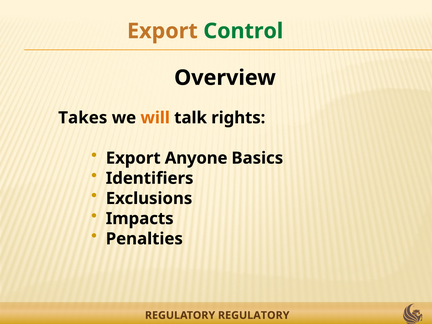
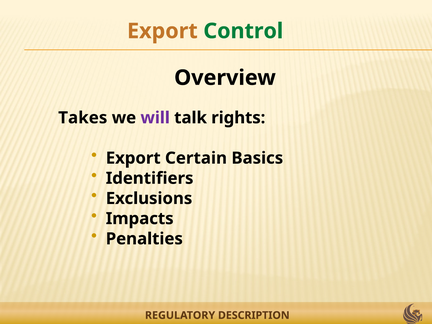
will colour: orange -> purple
Anyone: Anyone -> Certain
REGULATORY REGULATORY: REGULATORY -> DESCRIPTION
